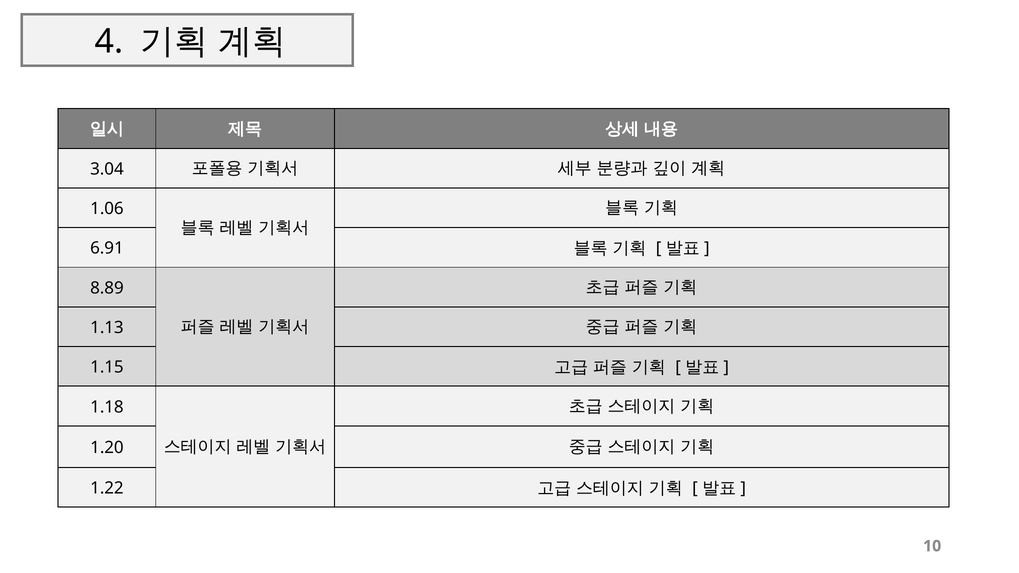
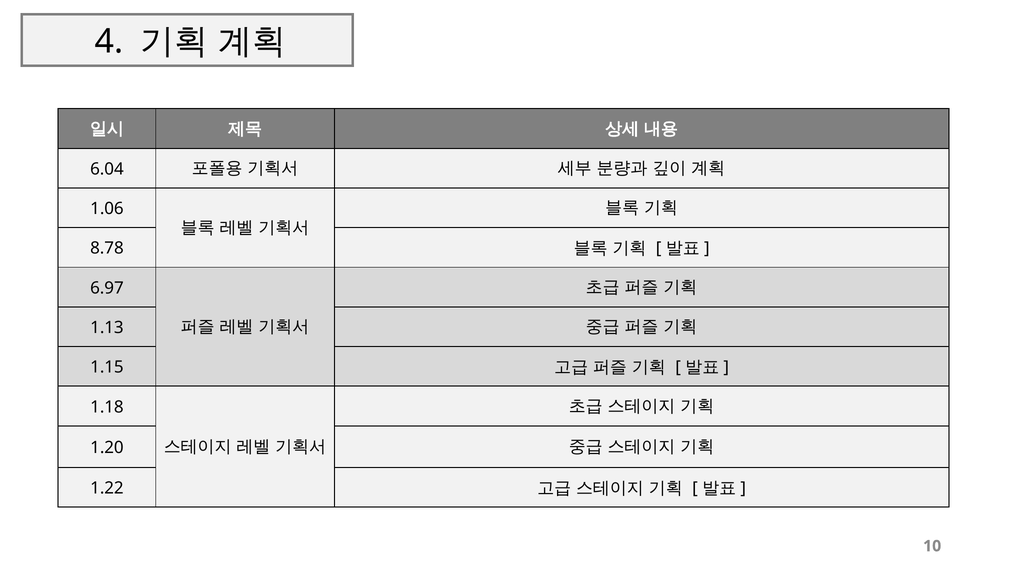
3.04: 3.04 -> 6.04
6.91: 6.91 -> 8.78
8.89: 8.89 -> 6.97
